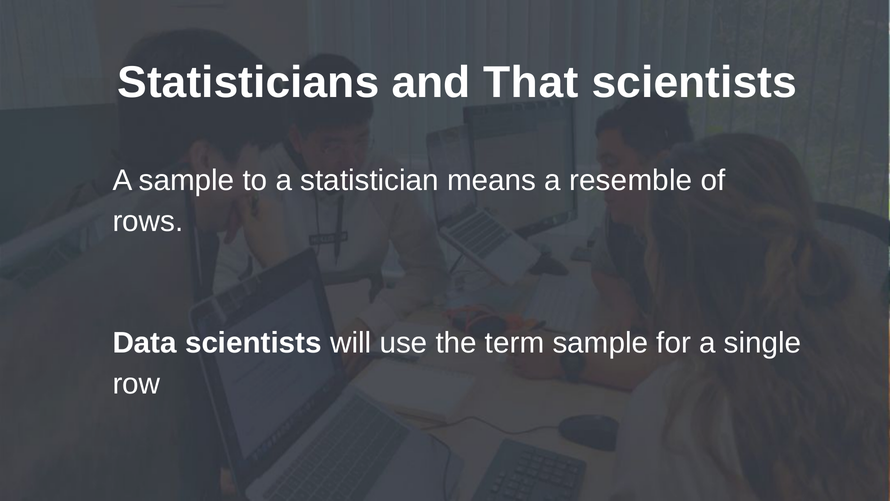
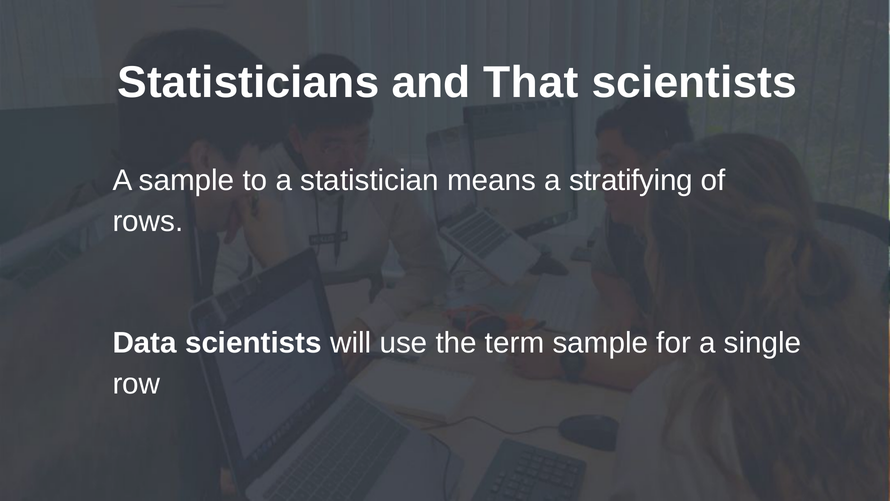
resemble: resemble -> stratifying
